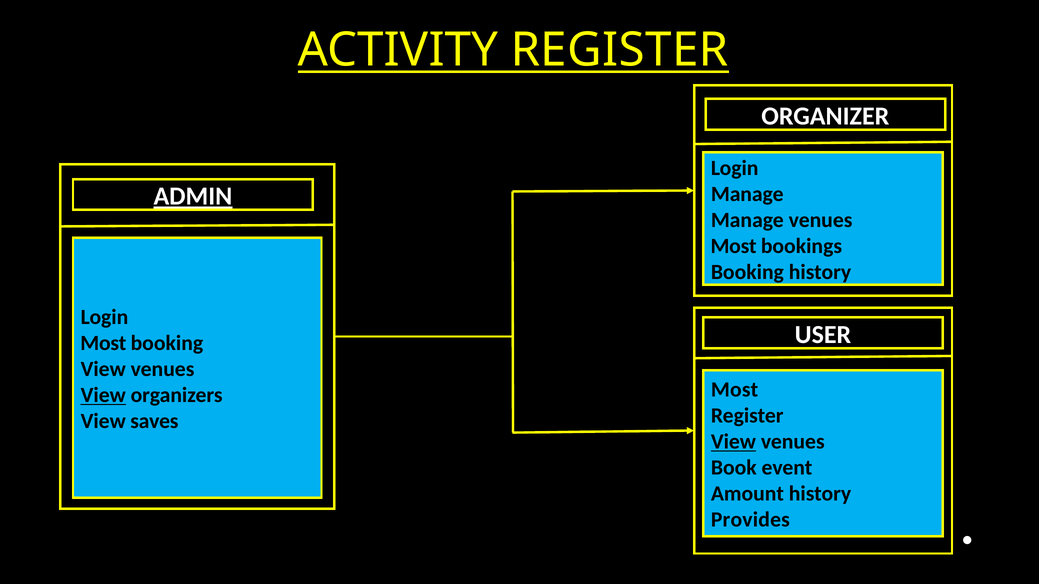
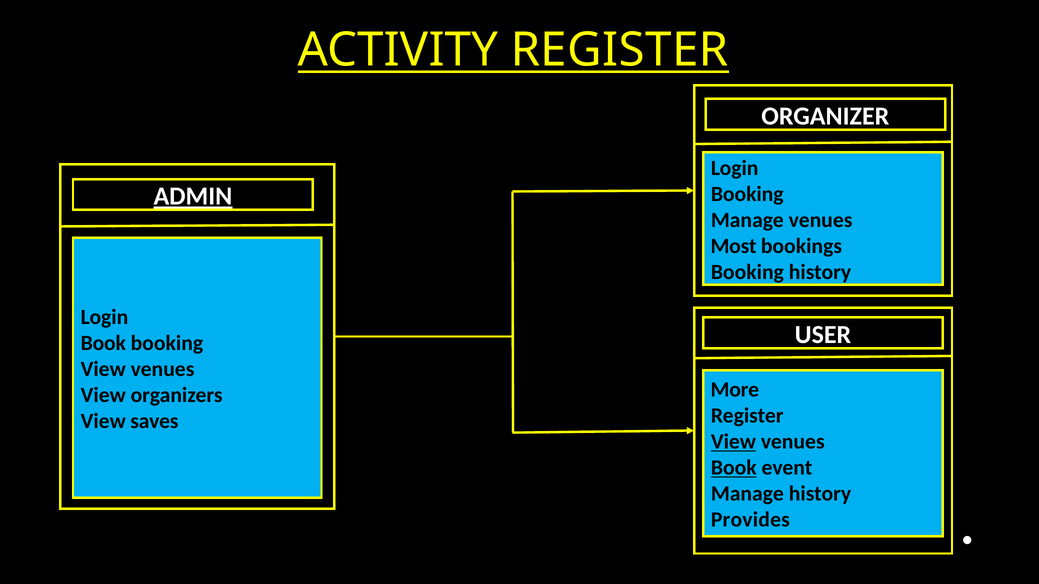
Manage at (747, 194): Manage -> Booking
Most at (103, 343): Most -> Book
Most at (735, 390): Most -> More
View at (103, 395) underline: present -> none
Book at (734, 468) underline: none -> present
Amount at (747, 494): Amount -> Manage
